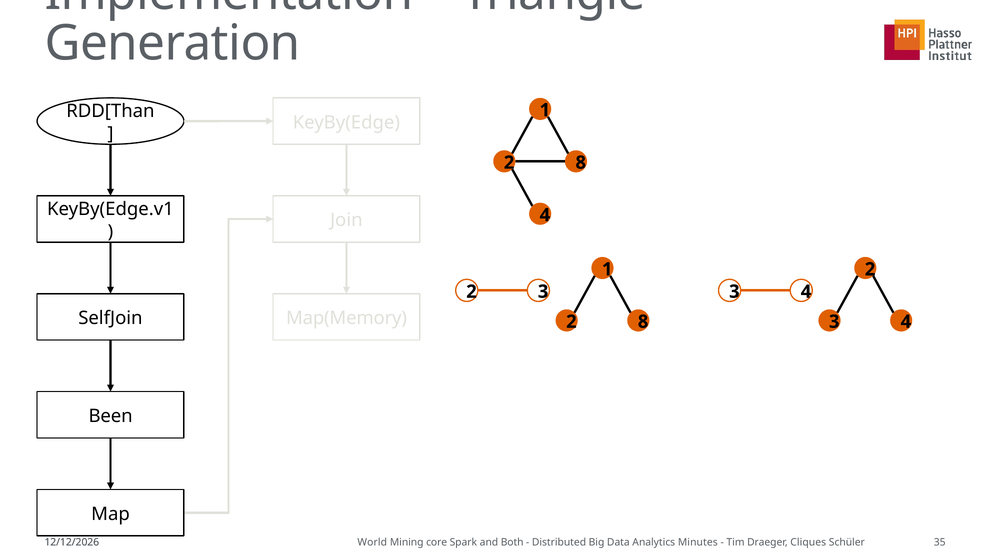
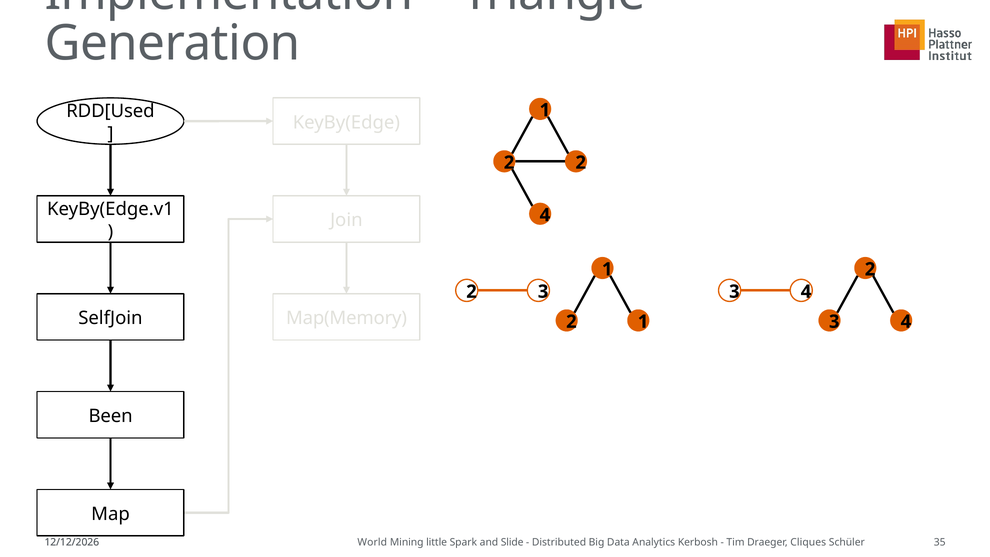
RDD[Than: RDD[Than -> RDD[Used
8 at (581, 163): 8 -> 2
8 at (643, 322): 8 -> 1
core: core -> little
Both: Both -> Slide
Minutes: Minutes -> Kerbosh
